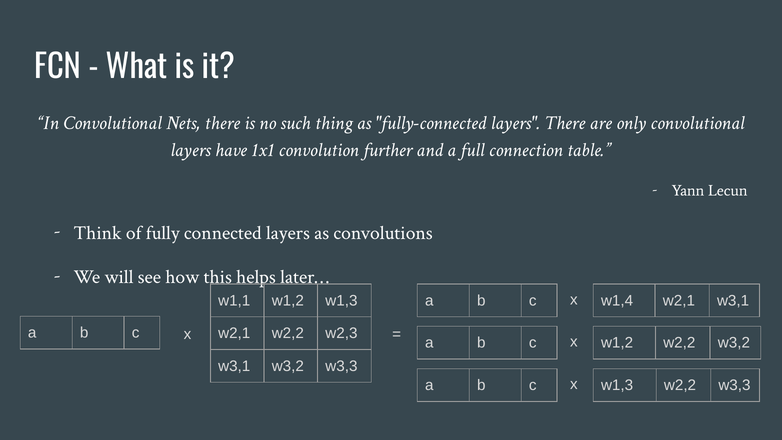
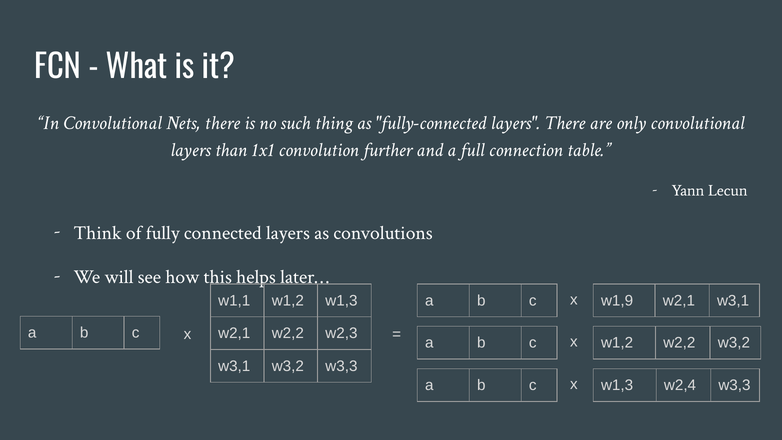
have: have -> than
w1,4: w1,4 -> w1,9
w1,3 w2,2: w2,2 -> w2,4
